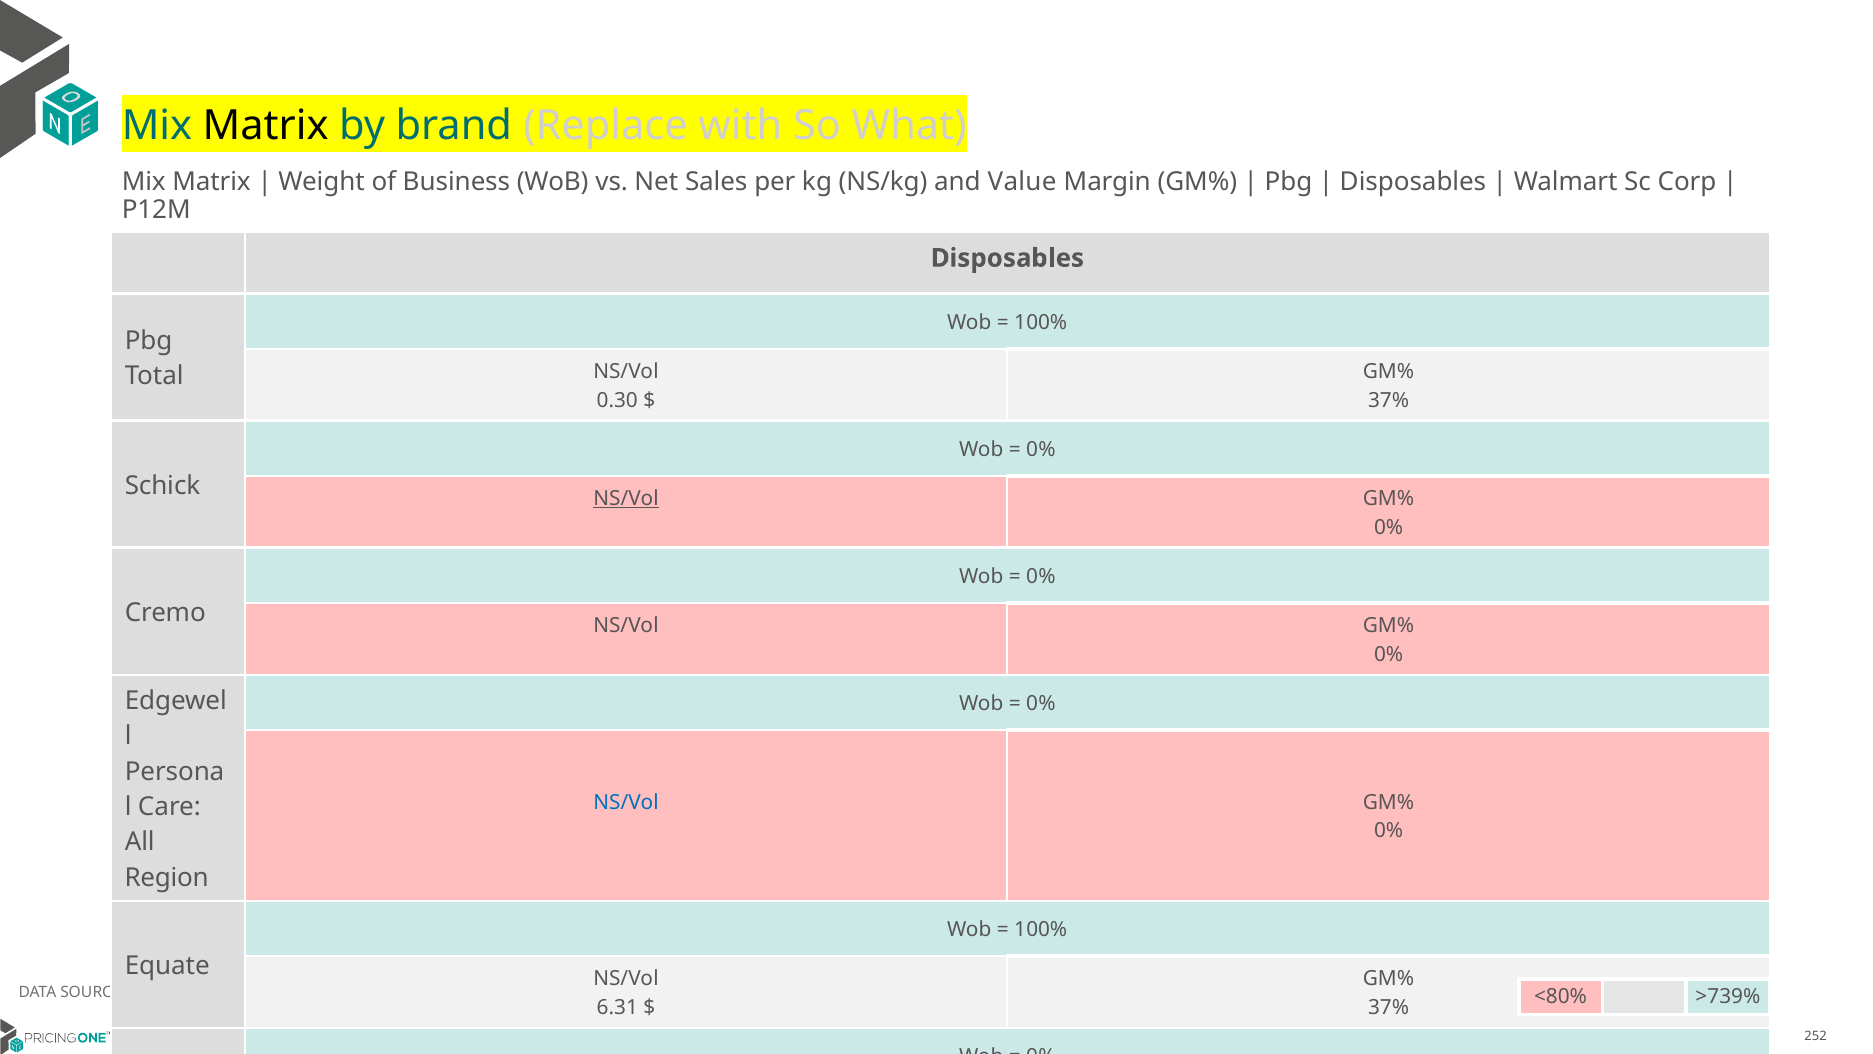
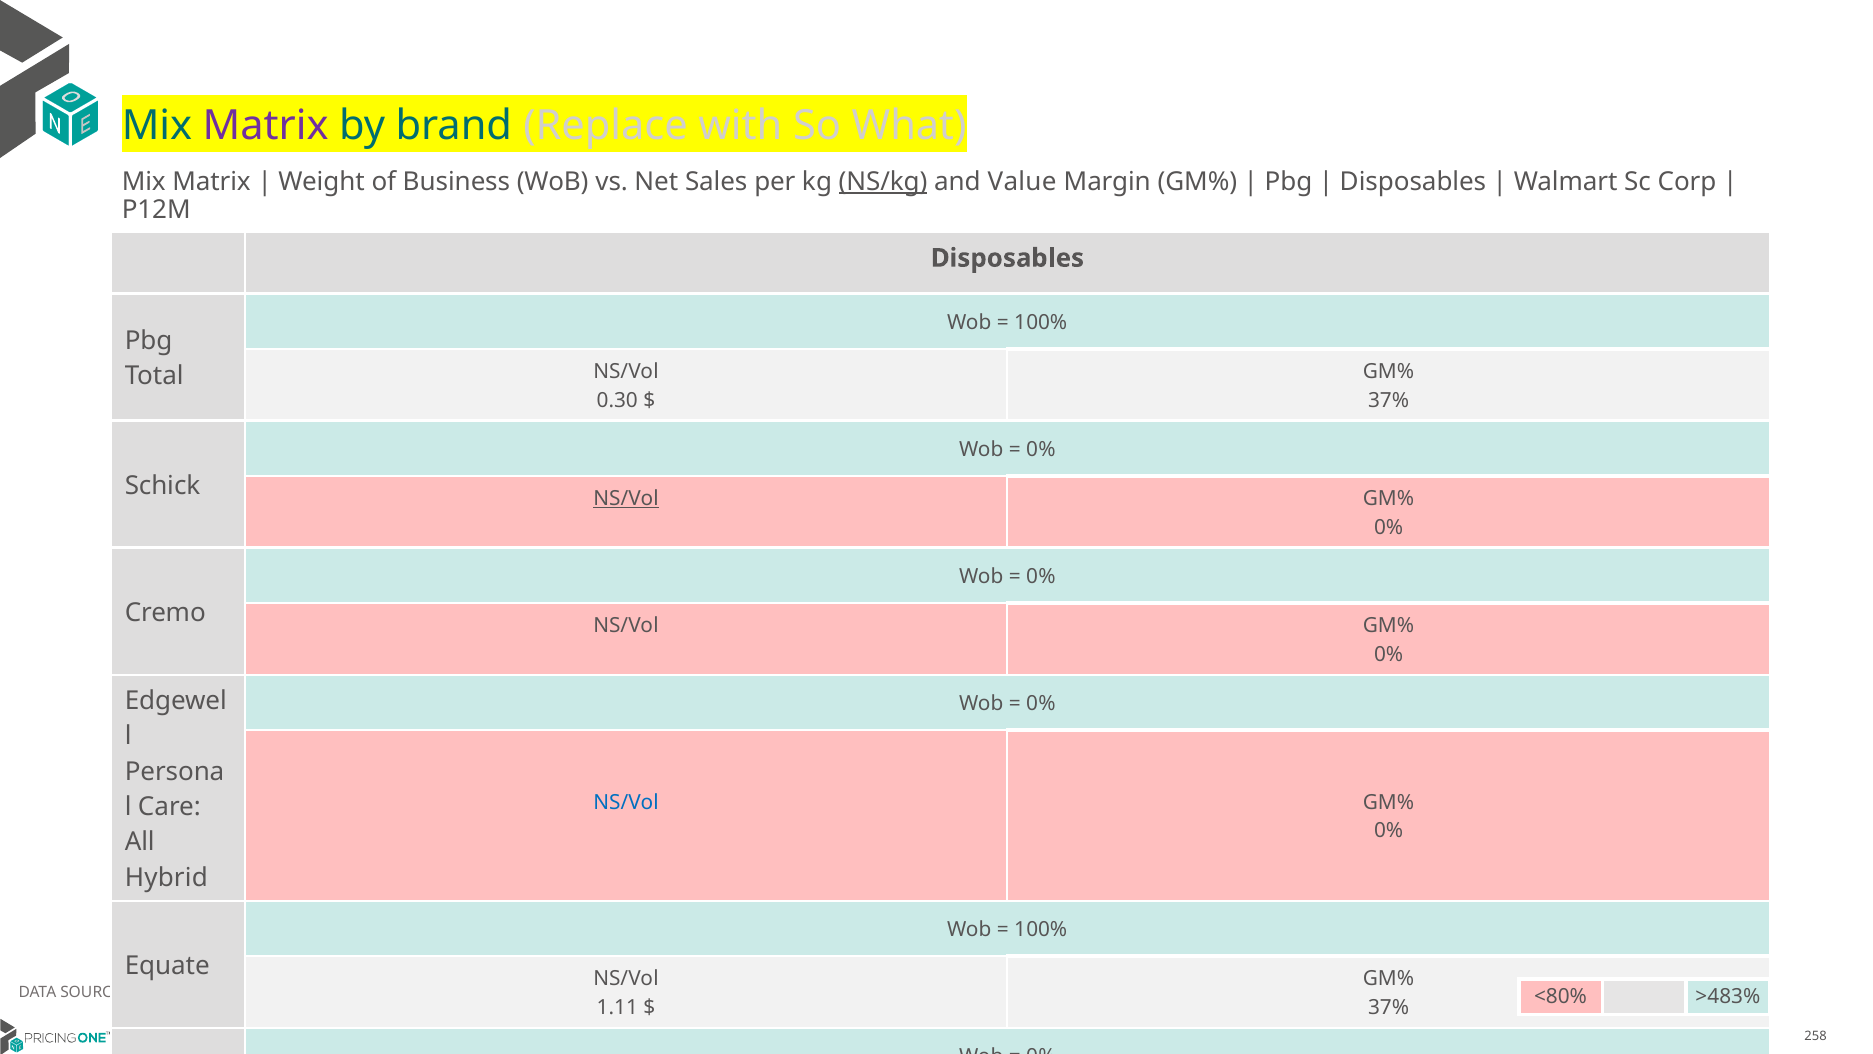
Matrix at (266, 126) colour: black -> purple
NS/kg underline: none -> present
Region: Region -> Hybrid
>739%: >739% -> >483%
6.31: 6.31 -> 1.11
252: 252 -> 258
